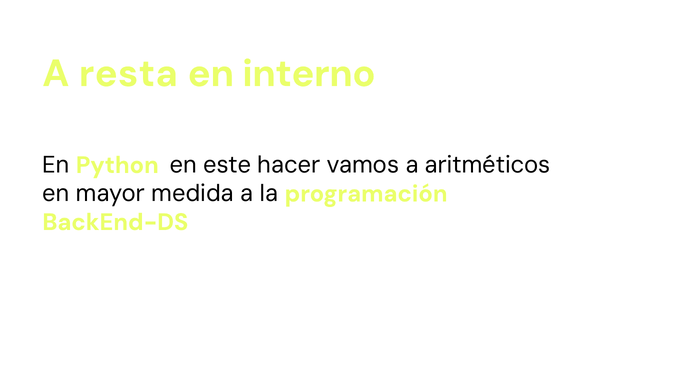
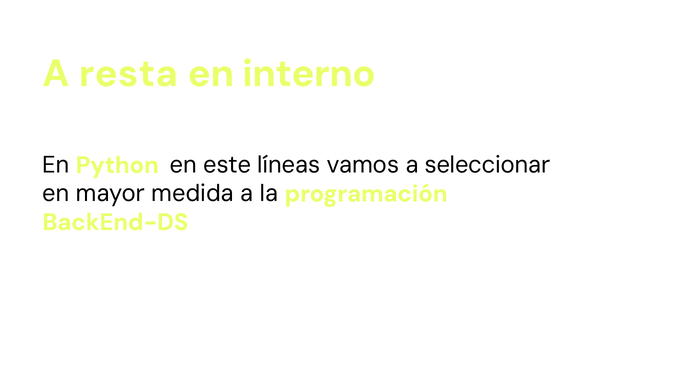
hacer: hacer -> líneas
aritméticos: aritméticos -> seleccionar
